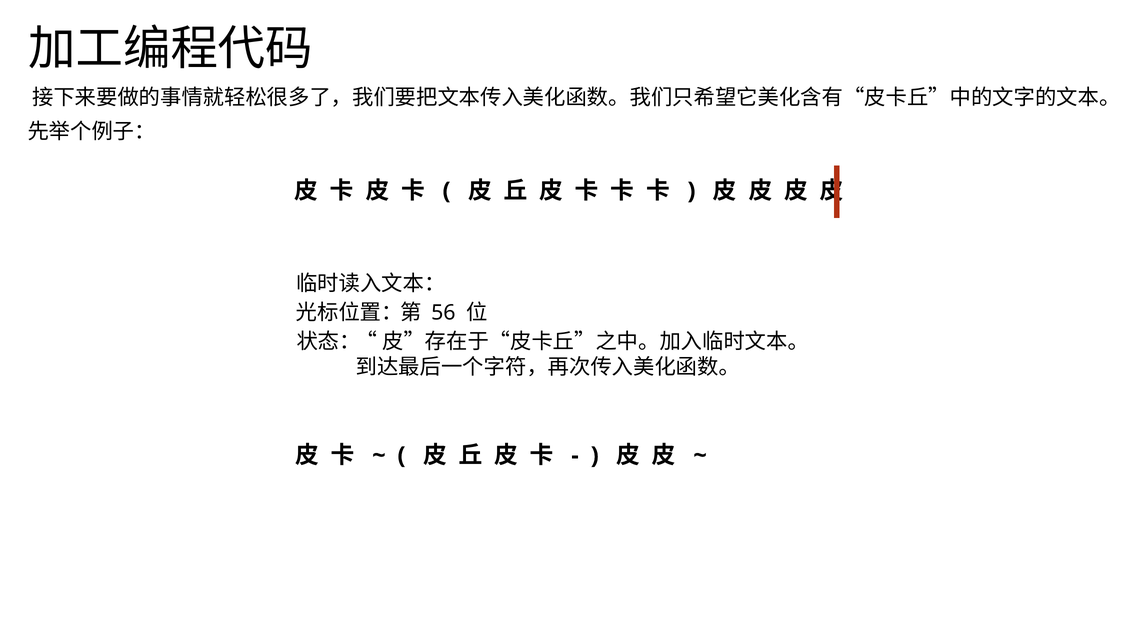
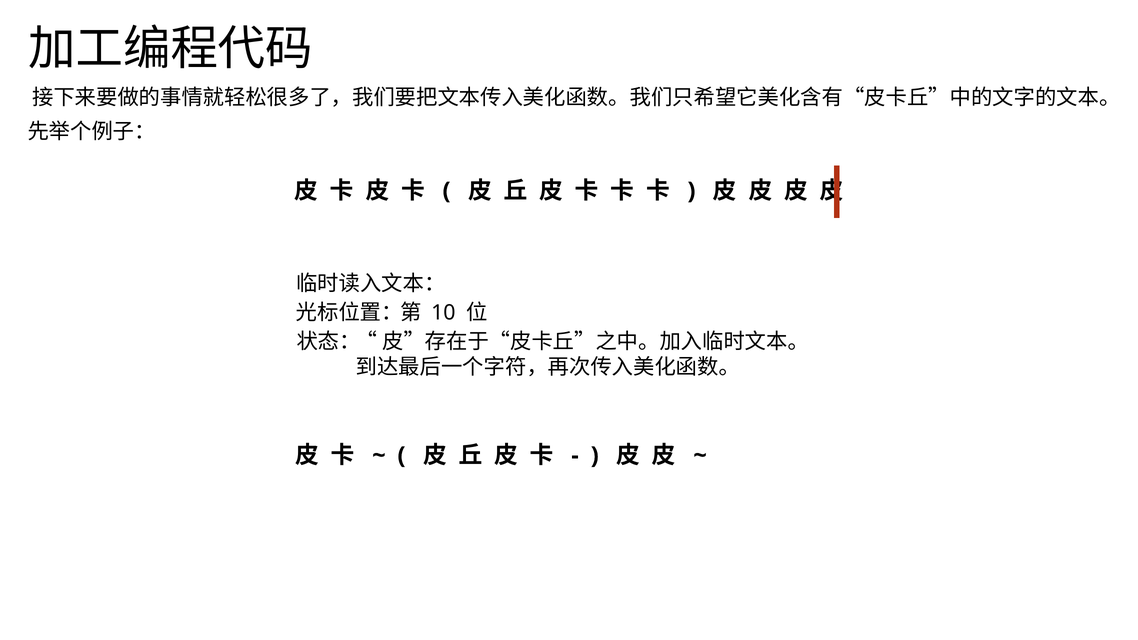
56: 56 -> 10
